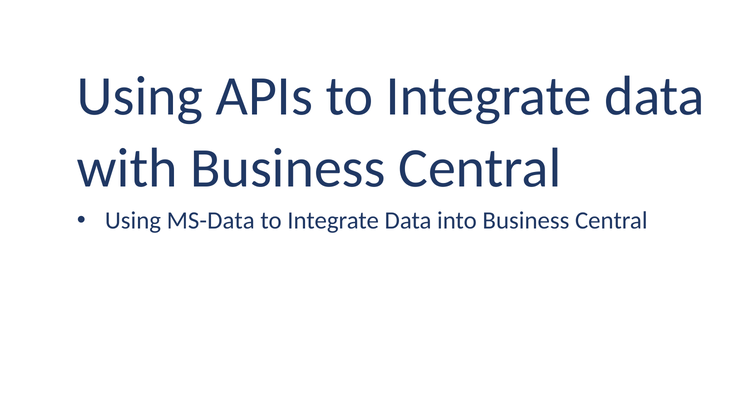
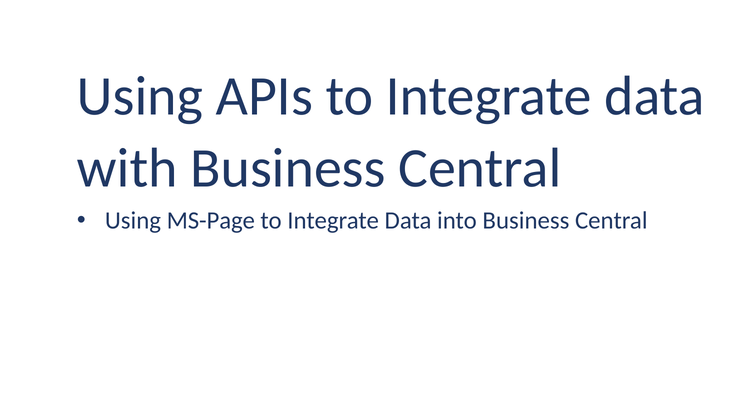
MS-Data: MS-Data -> MS-Page
